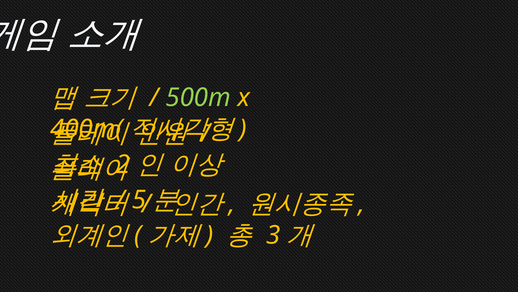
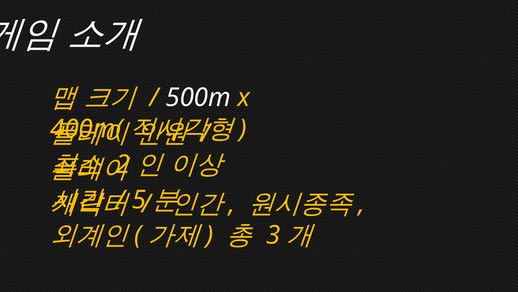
500m colour: light green -> white
